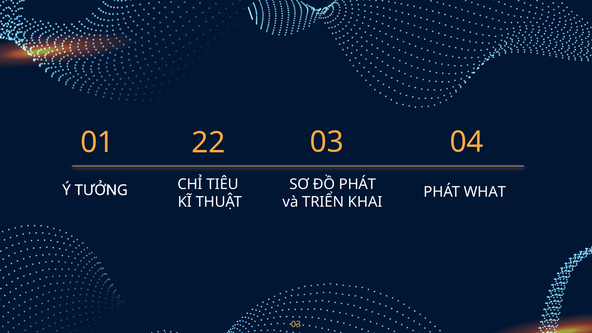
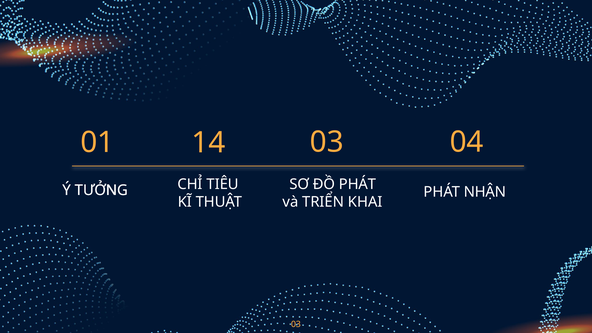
22: 22 -> 14
WHAT: WHAT -> NHẬN
